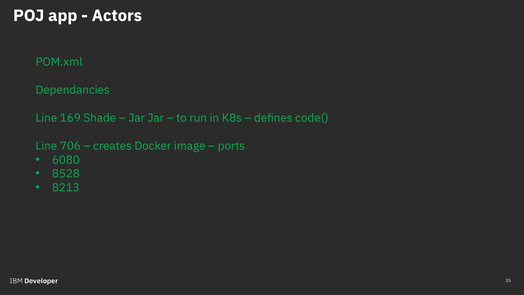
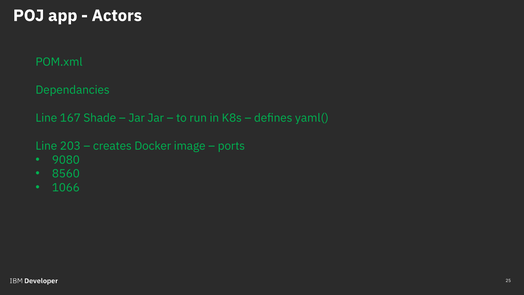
169: 169 -> 167
code(: code( -> yaml(
706: 706 -> 203
6080: 6080 -> 9080
8528: 8528 -> 8560
8213: 8213 -> 1066
